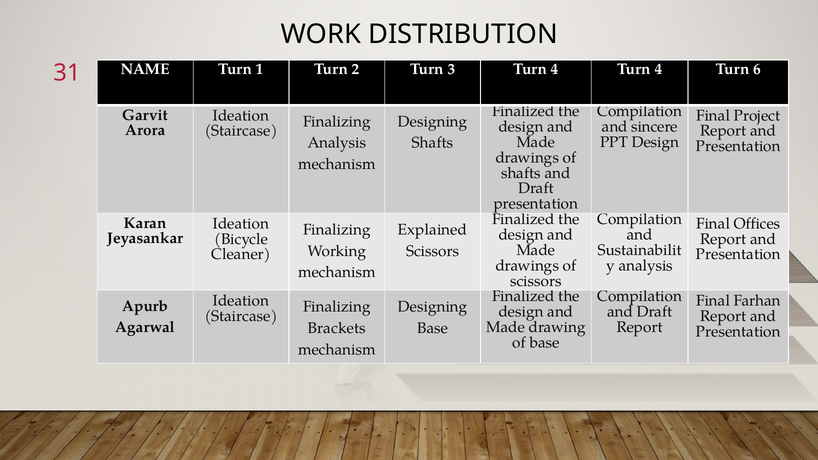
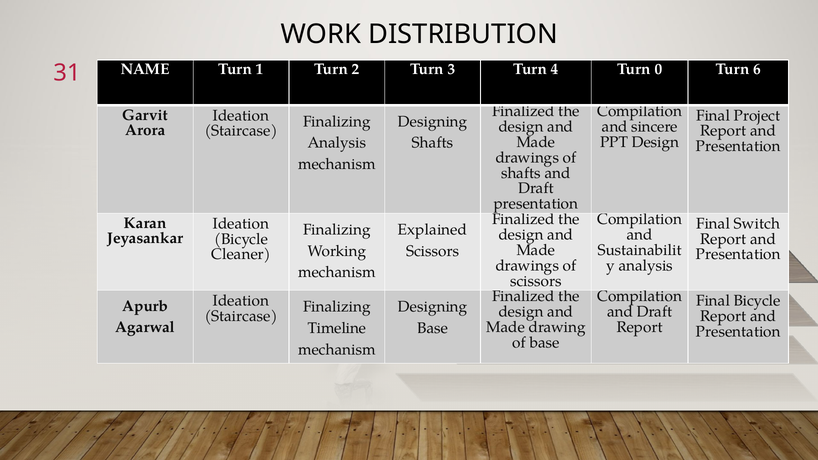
4 Turn 4: 4 -> 0
Offices: Offices -> Switch
Final Farhan: Farhan -> Bicycle
Brackets: Brackets -> Timeline
